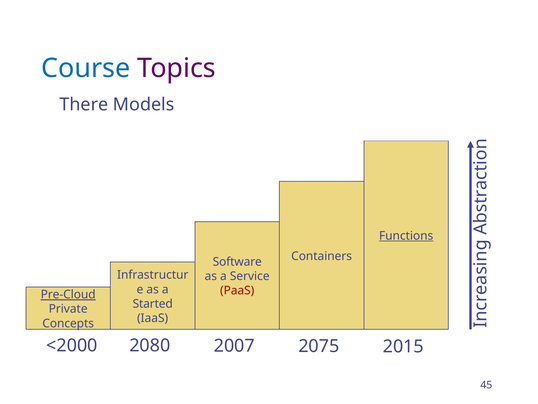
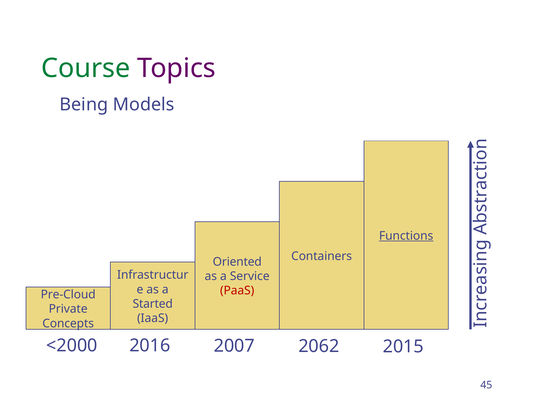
Course colour: blue -> green
There: There -> Being
Software: Software -> Oriented
Pre-Cloud underline: present -> none
2080: 2080 -> 2016
2075: 2075 -> 2062
